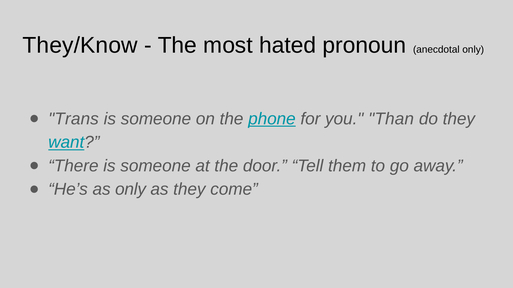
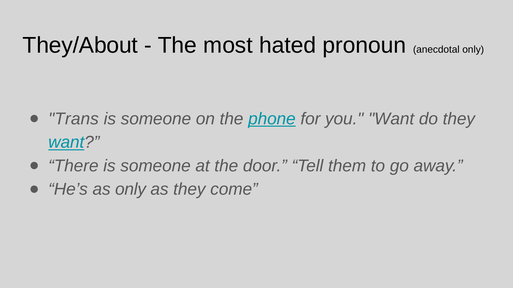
They/Know: They/Know -> They/About
you Than: Than -> Want
